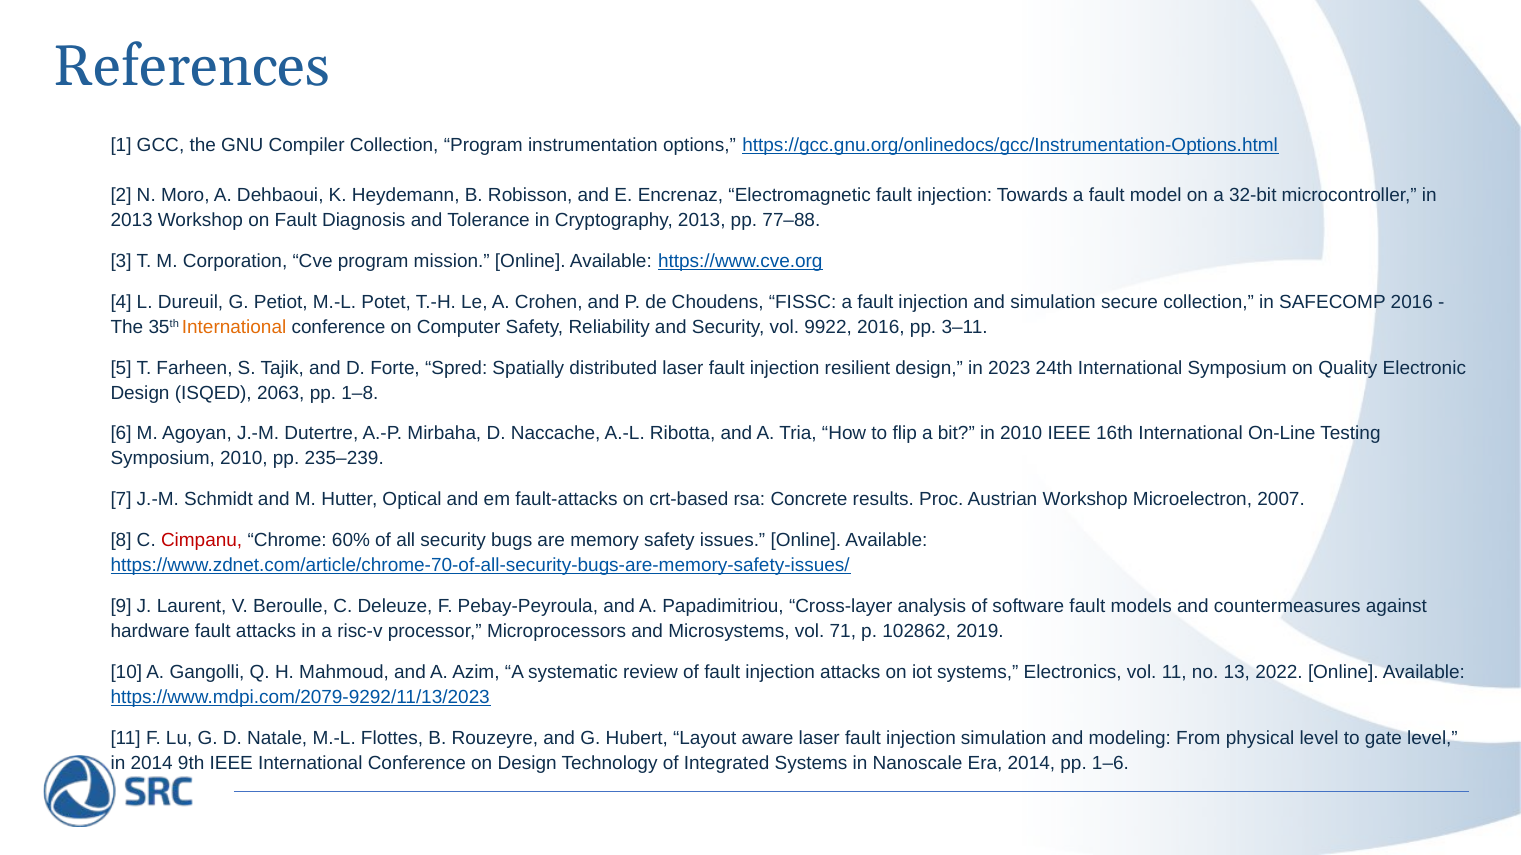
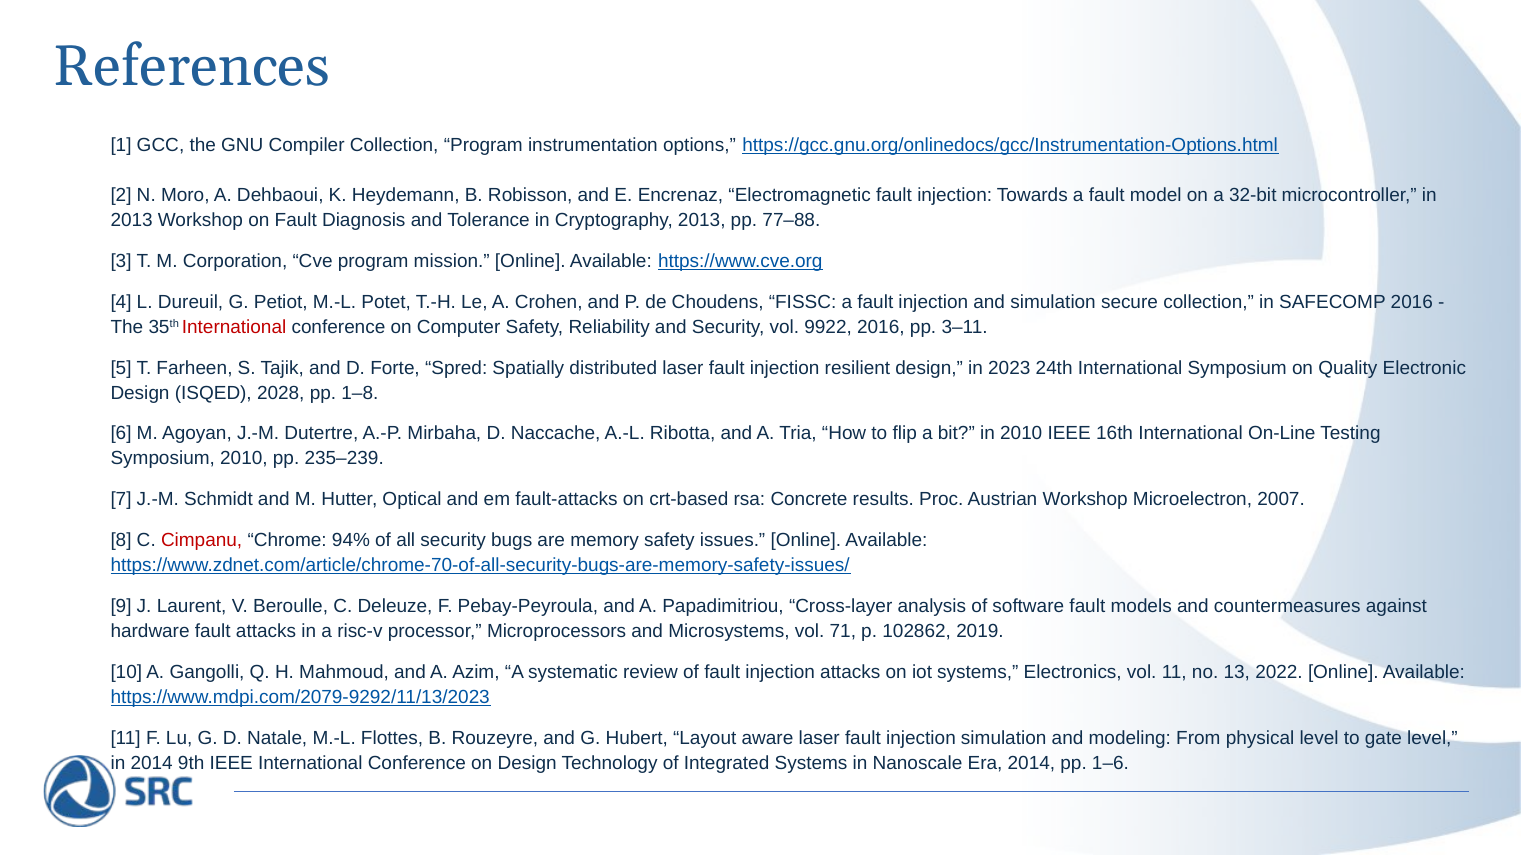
International at (234, 327) colour: orange -> red
2063: 2063 -> 2028
60%: 60% -> 94%
